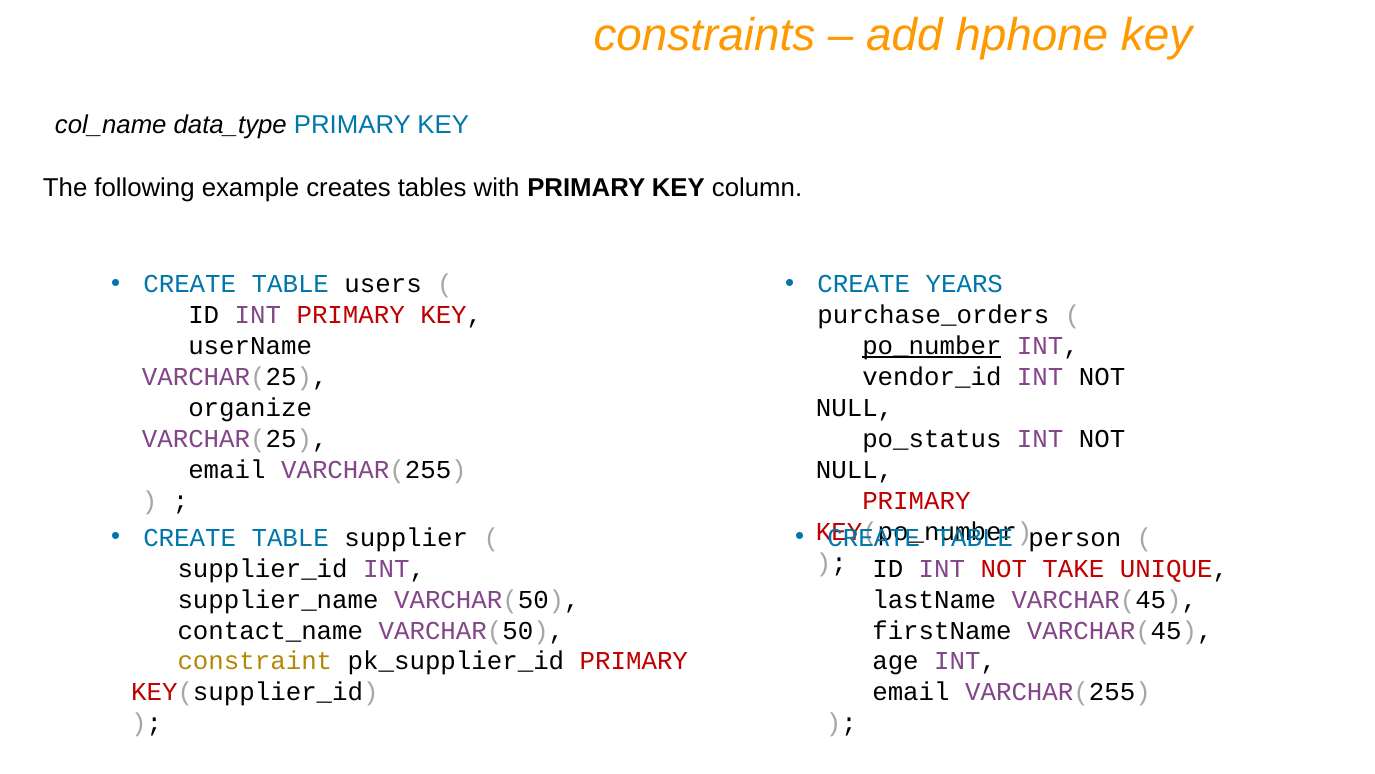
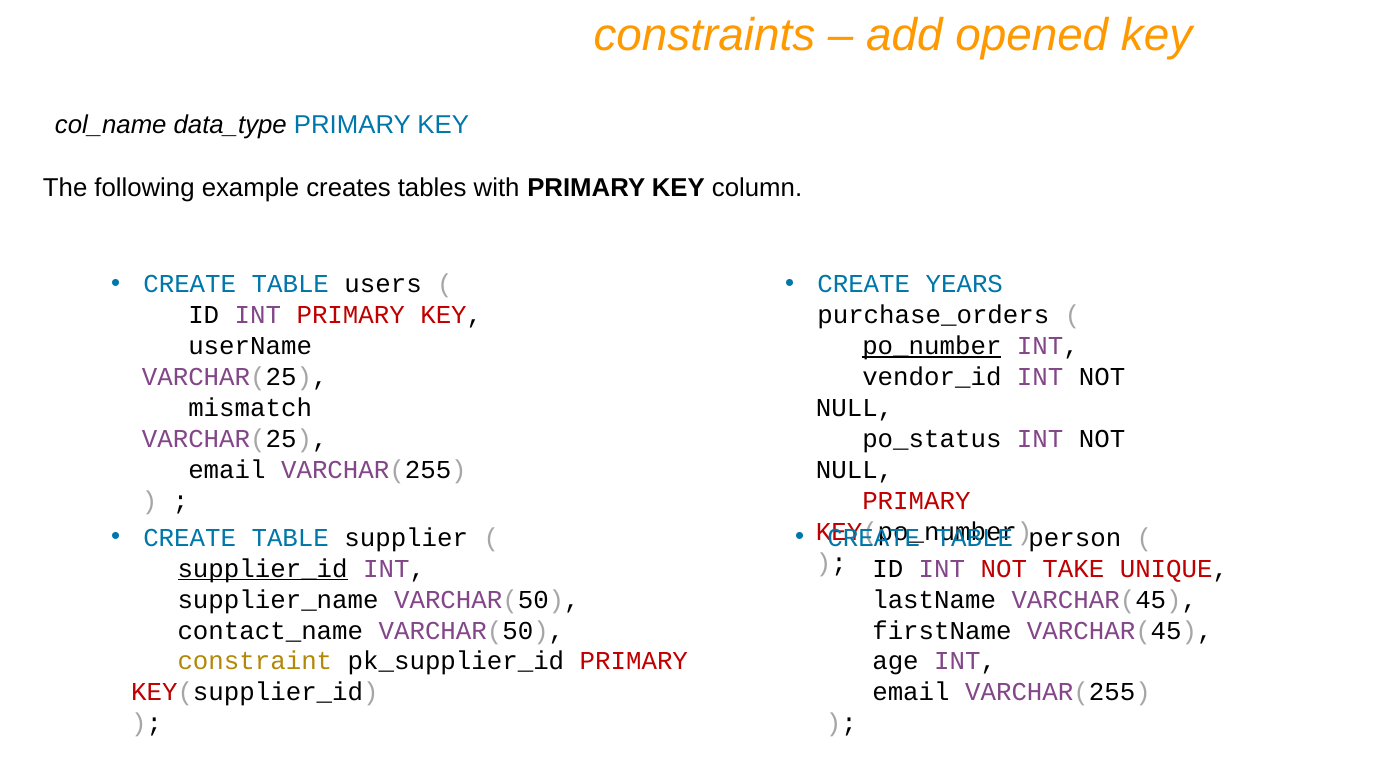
hphone: hphone -> opened
organize: organize -> mismatch
supplier_id underline: none -> present
